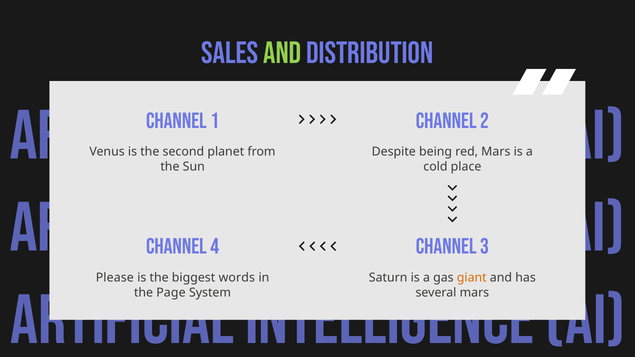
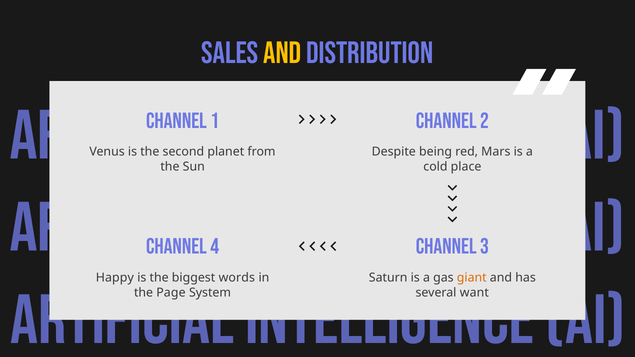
AND at (282, 53) colour: light green -> yellow
Please: Please -> Happy
several mars: mars -> want
